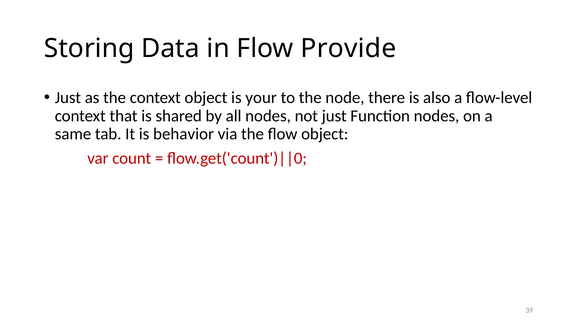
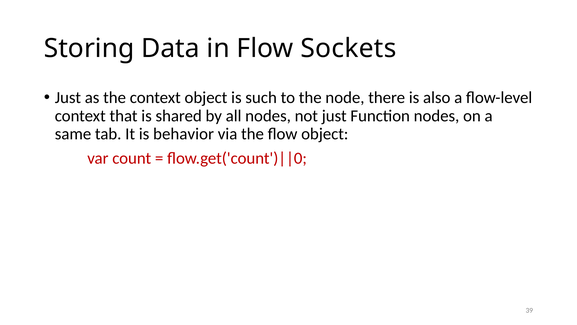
Provide: Provide -> Sockets
your: your -> such
